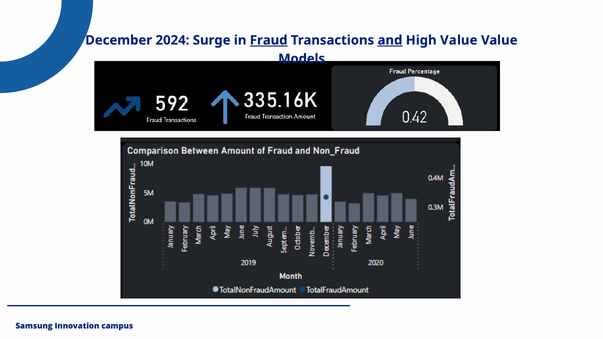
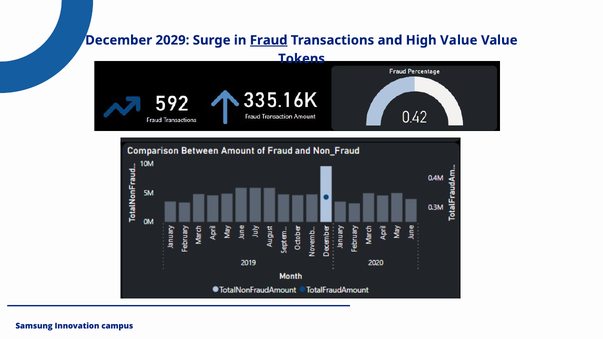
2024: 2024 -> 2029
and underline: present -> none
Models: Models -> Tokens
